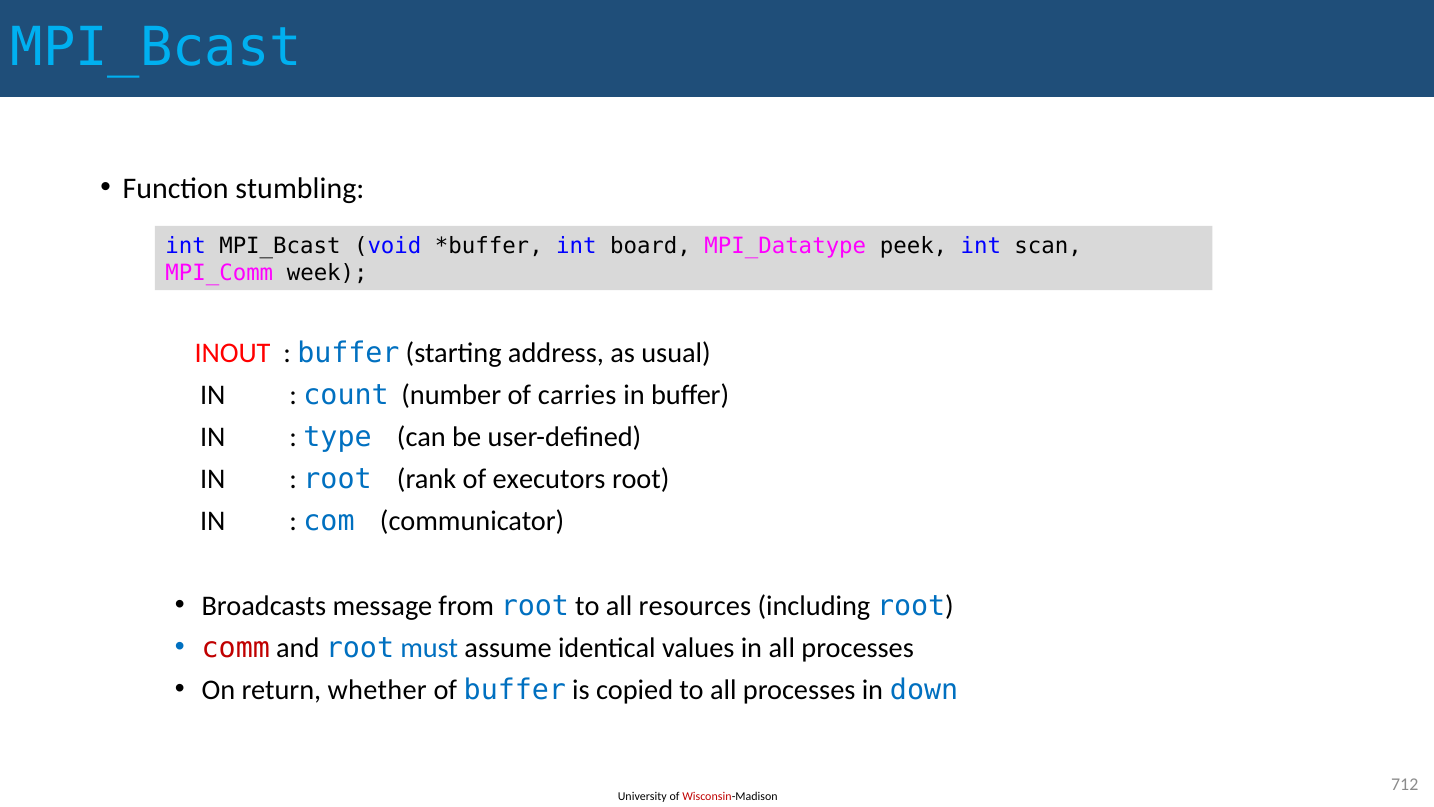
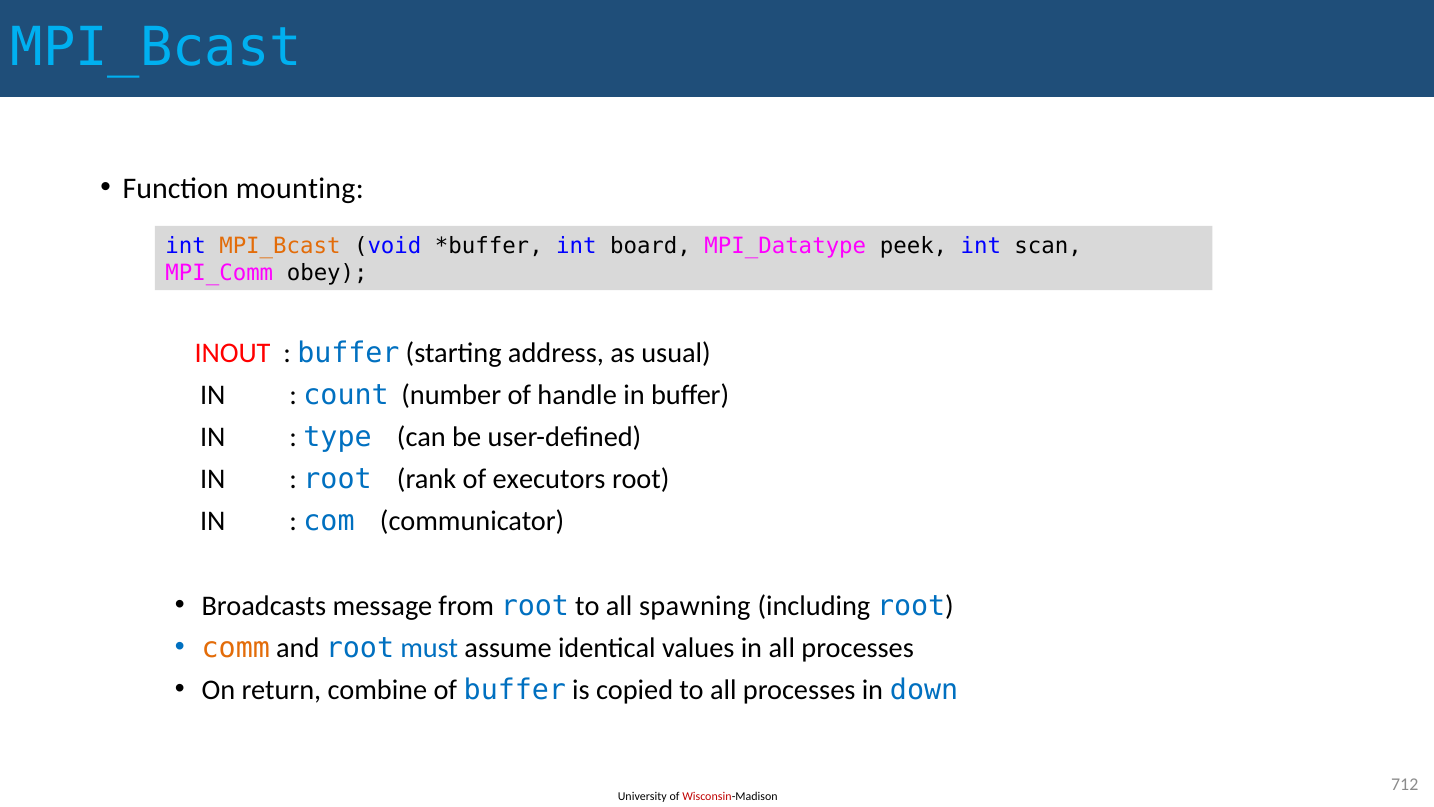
stumbling: stumbling -> mounting
MPI_Bcast at (280, 246) colour: black -> orange
week: week -> obey
carries: carries -> handle
resources: resources -> spawning
comm colour: red -> orange
whether: whether -> combine
